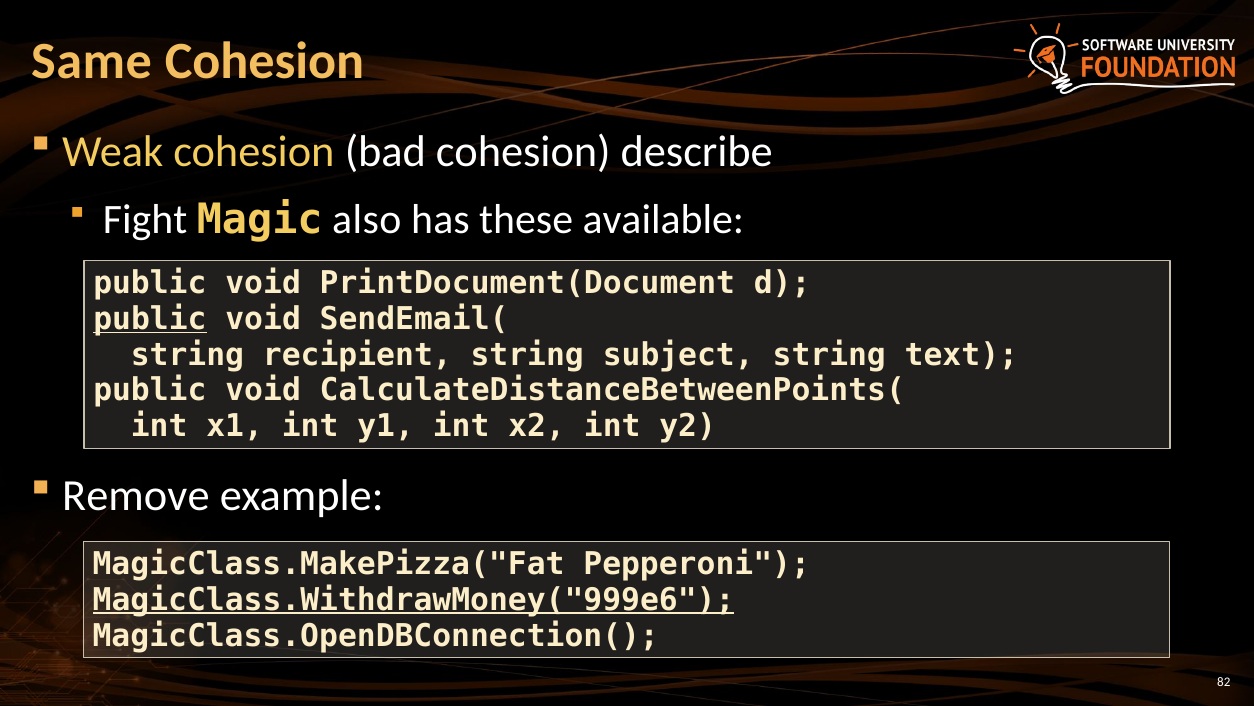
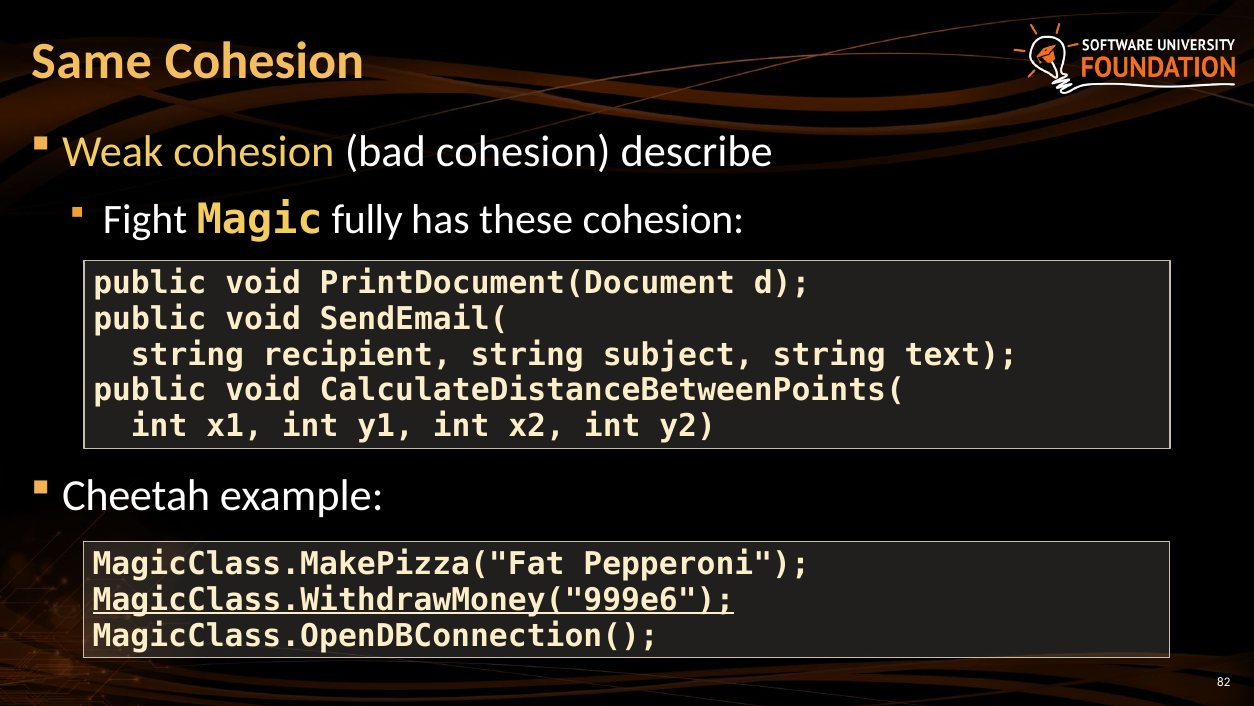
also: also -> fully
these available: available -> cohesion
public at (150, 319) underline: present -> none
Remove: Remove -> Cheetah
